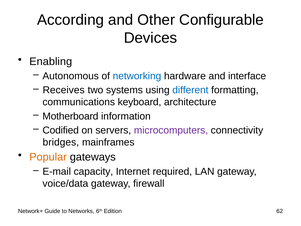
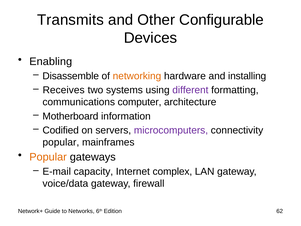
According: According -> Transmits
Autonomous: Autonomous -> Disassemble
networking colour: blue -> orange
interface: interface -> installing
different colour: blue -> purple
keyboard: keyboard -> computer
bridges at (61, 142): bridges -> popular
required: required -> complex
